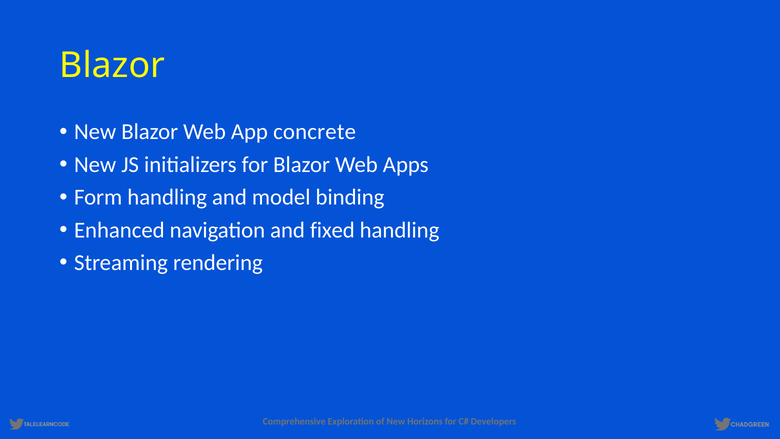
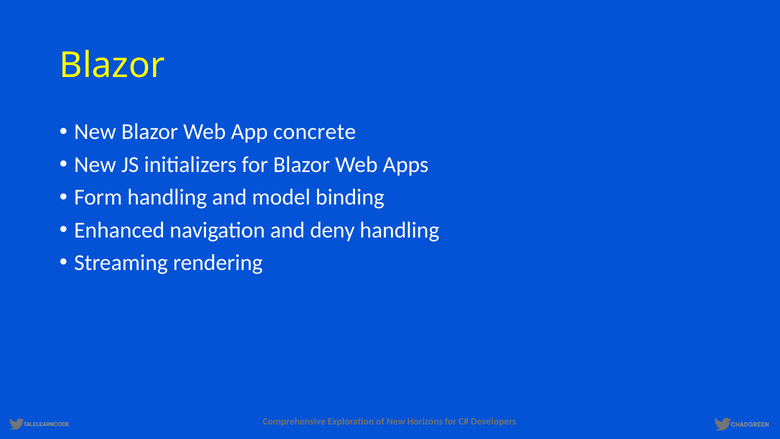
fixed: fixed -> deny
